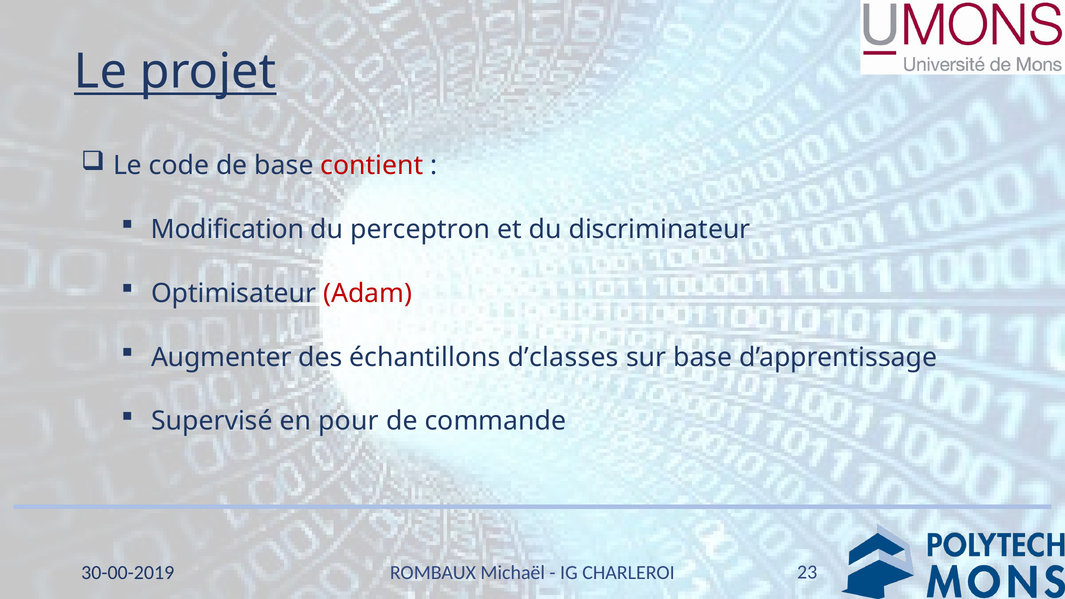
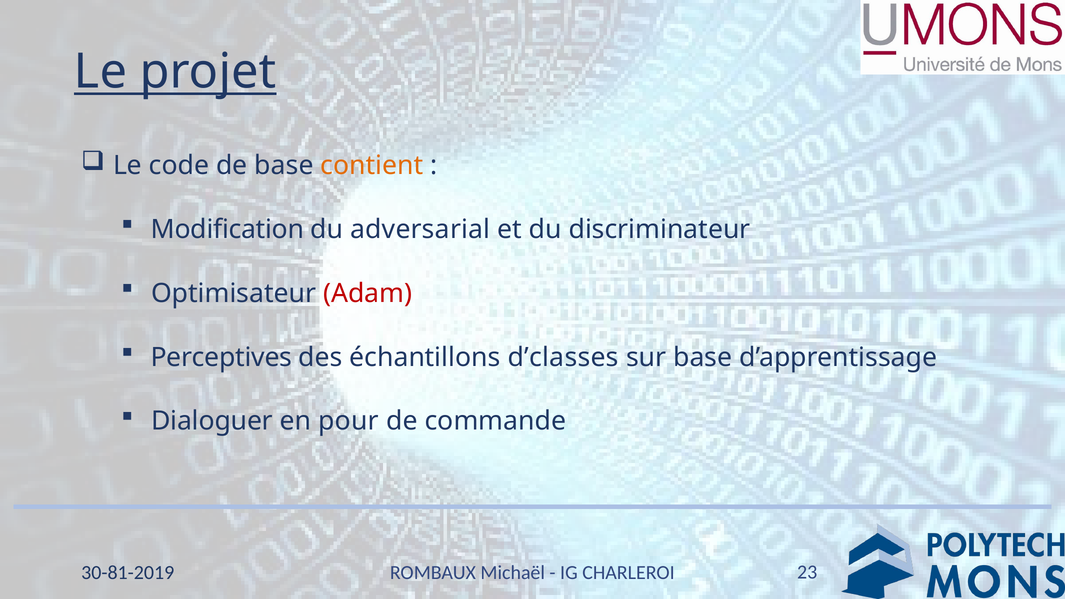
contient colour: red -> orange
perceptron: perceptron -> adversarial
Augmenter: Augmenter -> Perceptives
Supervisé: Supervisé -> Dialoguer
30-00-2019: 30-00-2019 -> 30-81-2019
